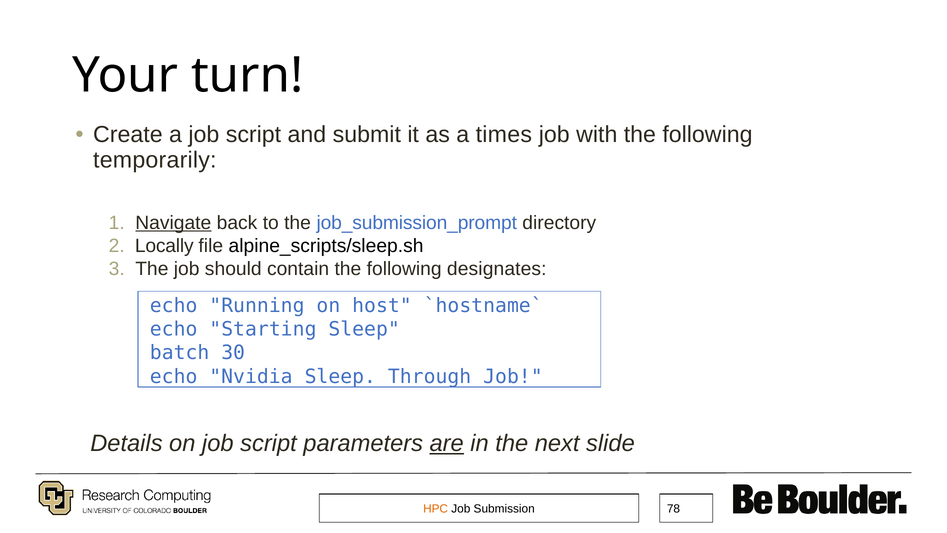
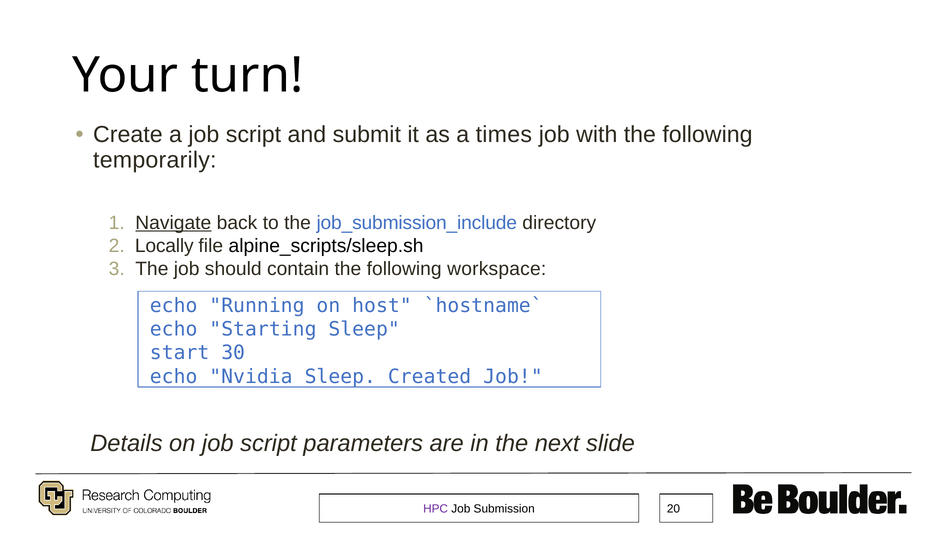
job_submission_prompt: job_submission_prompt -> job_submission_include
designates: designates -> workspace
batch: batch -> start
Through: Through -> Created
are underline: present -> none
HPC colour: orange -> purple
78: 78 -> 20
